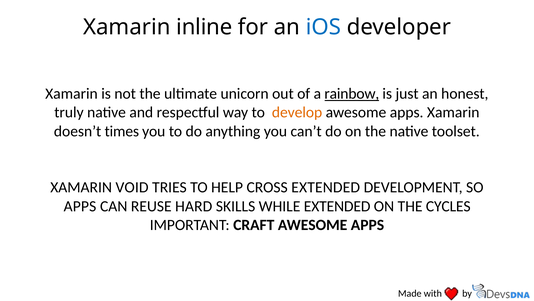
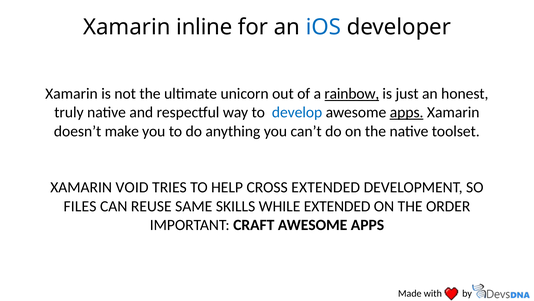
develop colour: orange -> blue
apps at (407, 112) underline: none -> present
times: times -> make
APPS at (80, 206): APPS -> FILES
HARD: HARD -> SAME
CYCLES: CYCLES -> ORDER
